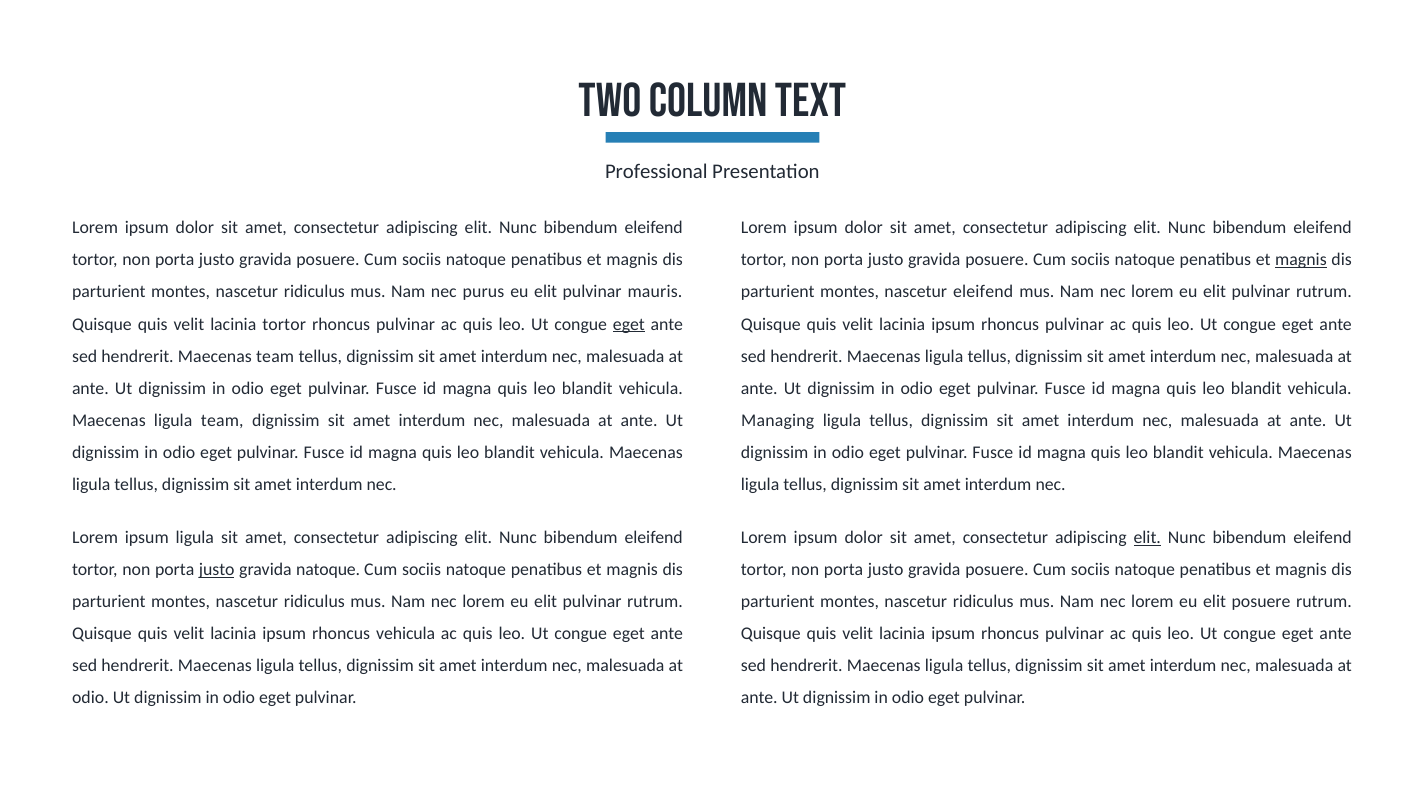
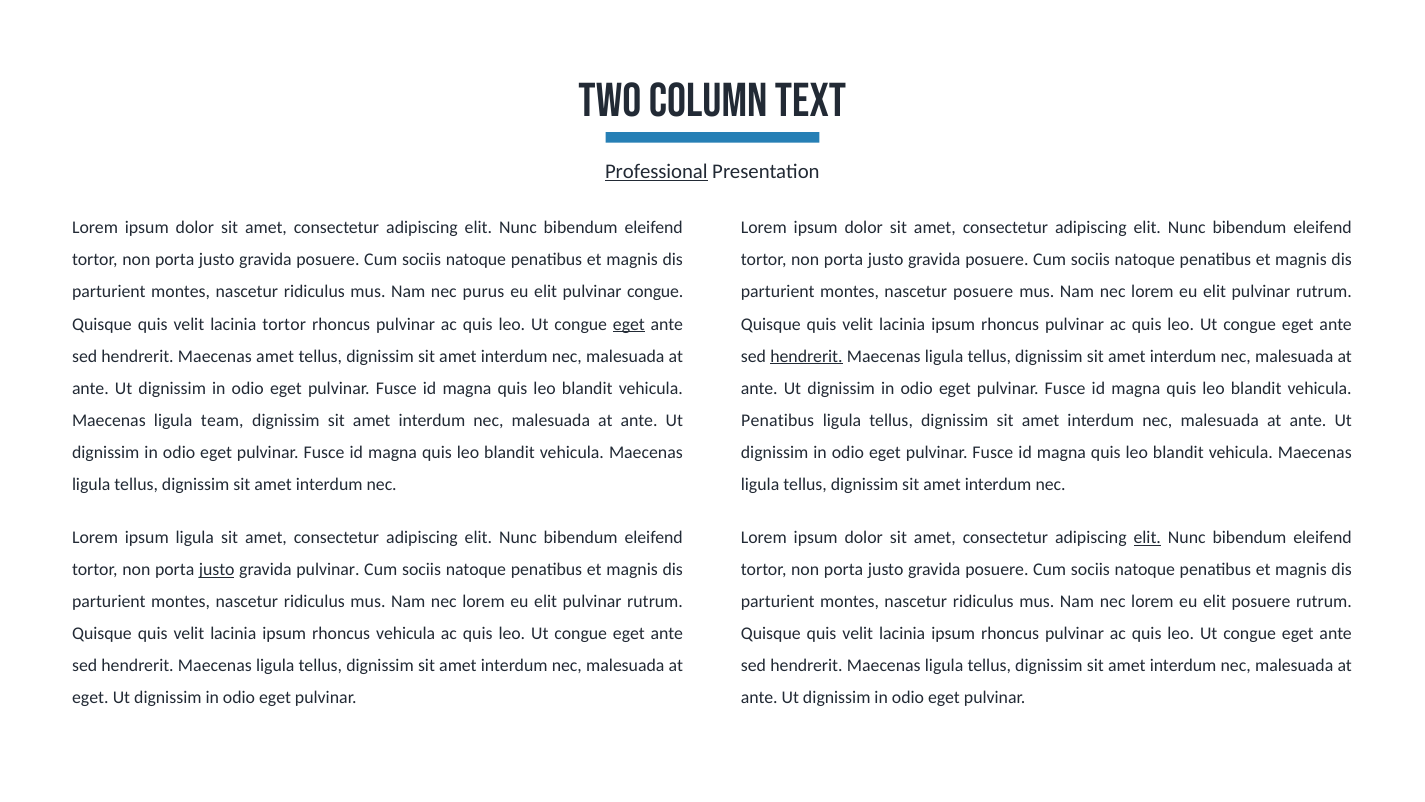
Professional underline: none -> present
magnis at (1301, 260) underline: present -> none
pulvinar mauris: mauris -> congue
nascetur eleifend: eleifend -> posuere
Maecenas team: team -> amet
hendrerit at (806, 356) underline: none -> present
Managing at (778, 420): Managing -> Penatibus
gravida natoque: natoque -> pulvinar
odio at (90, 697): odio -> eget
